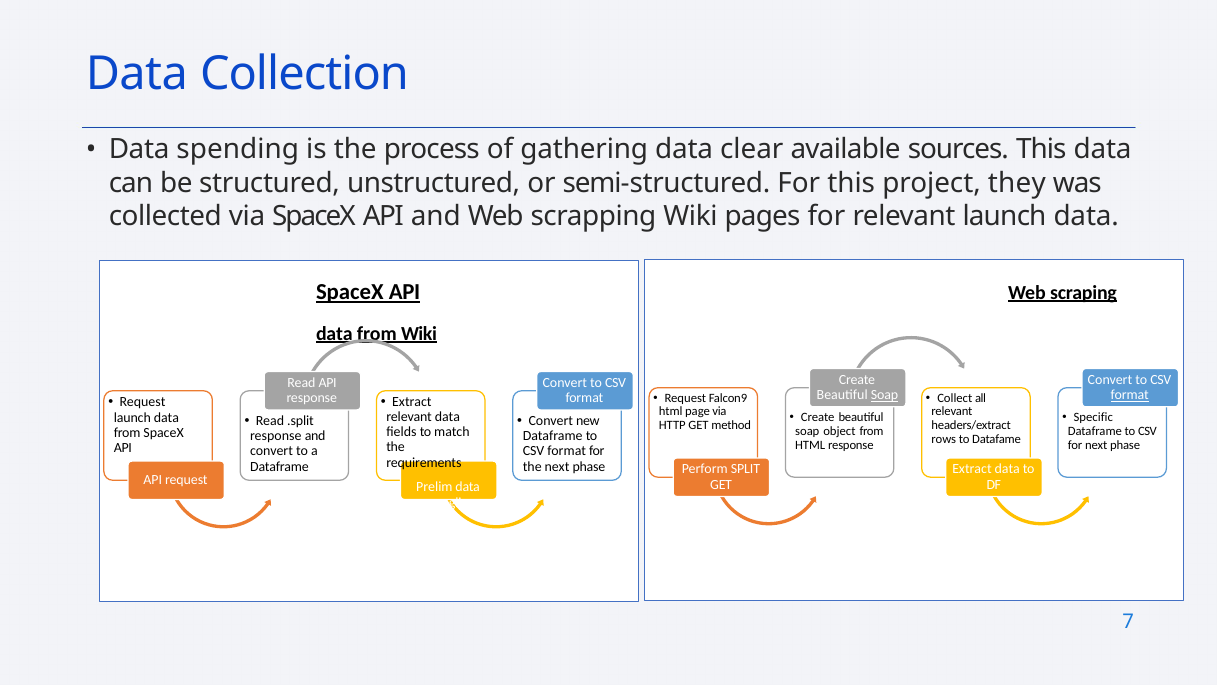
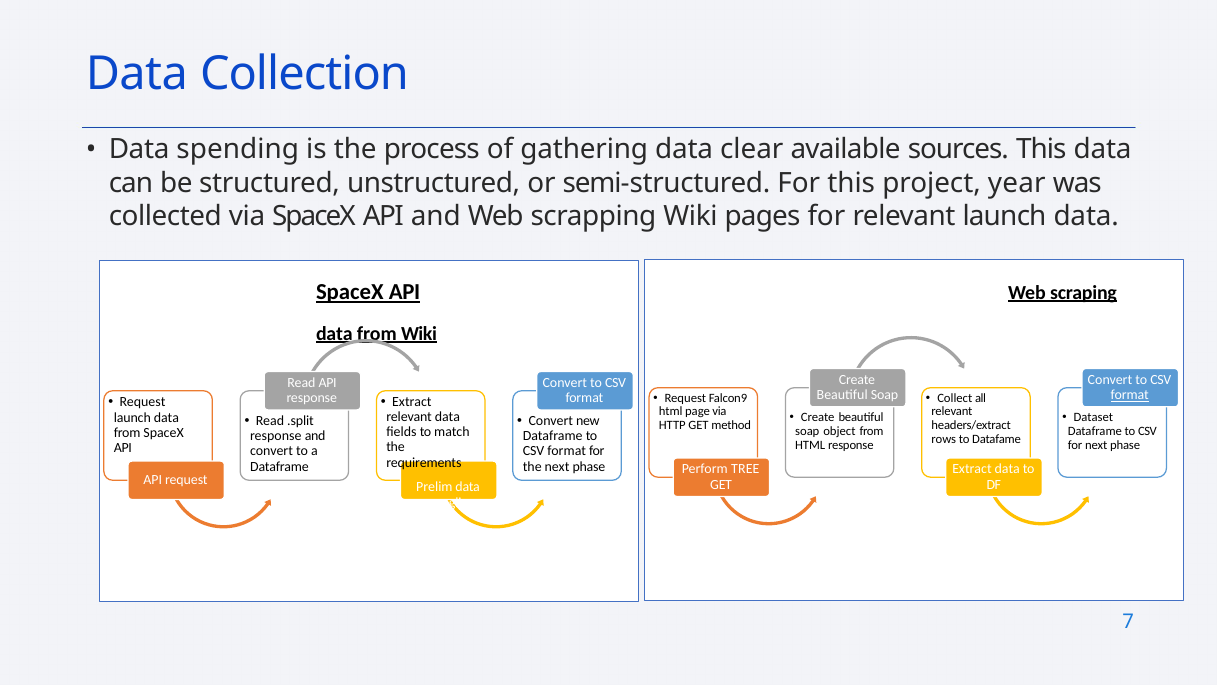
they: they -> year
Soap at (885, 395) underline: present -> none
Specific: Specific -> Dataset
SPLIT: SPLIT -> TREE
